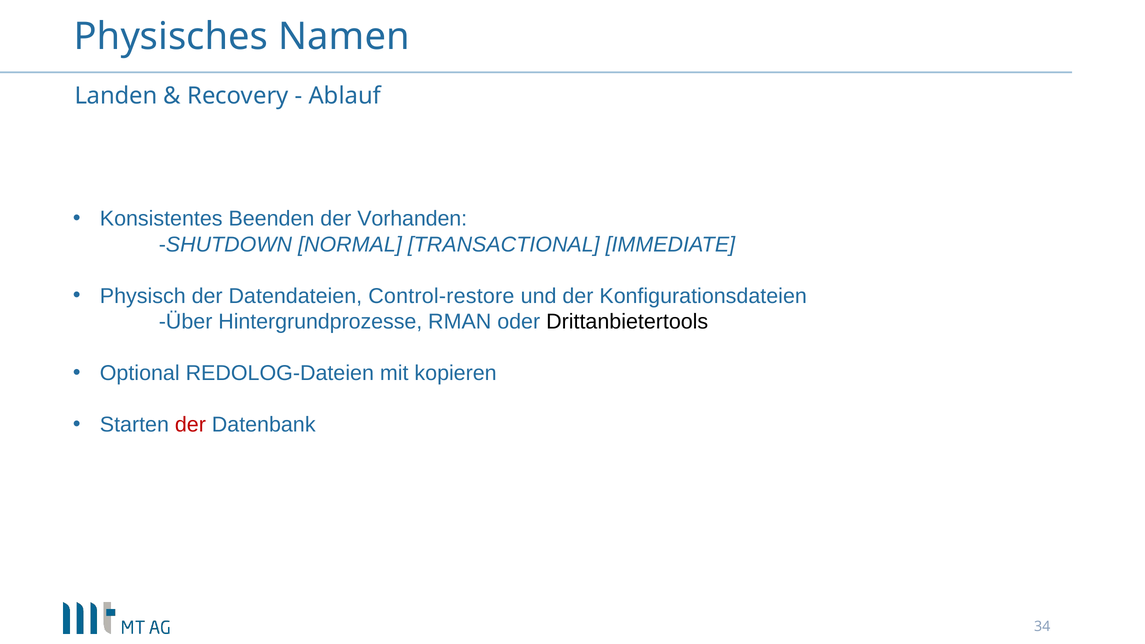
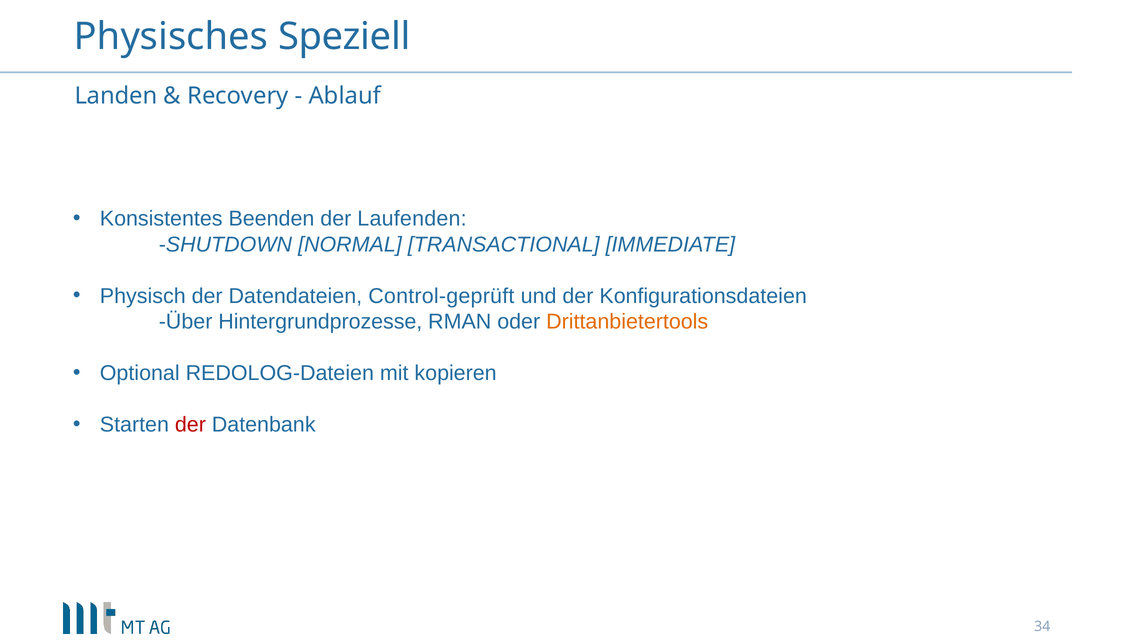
Namen: Namen -> Speziell
Vorhanden: Vorhanden -> Laufenden
Control-restore: Control-restore -> Control-geprüft
Drittanbietertools colour: black -> orange
